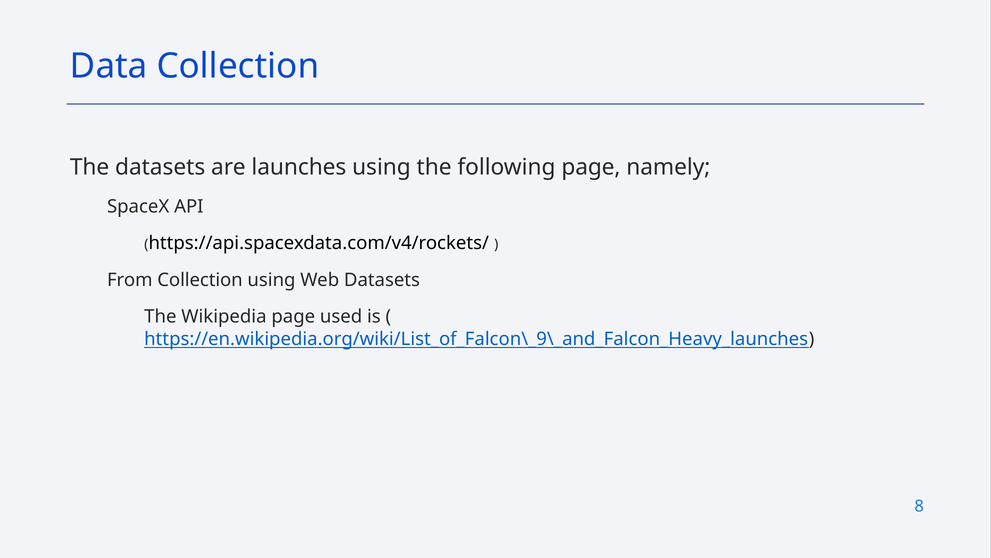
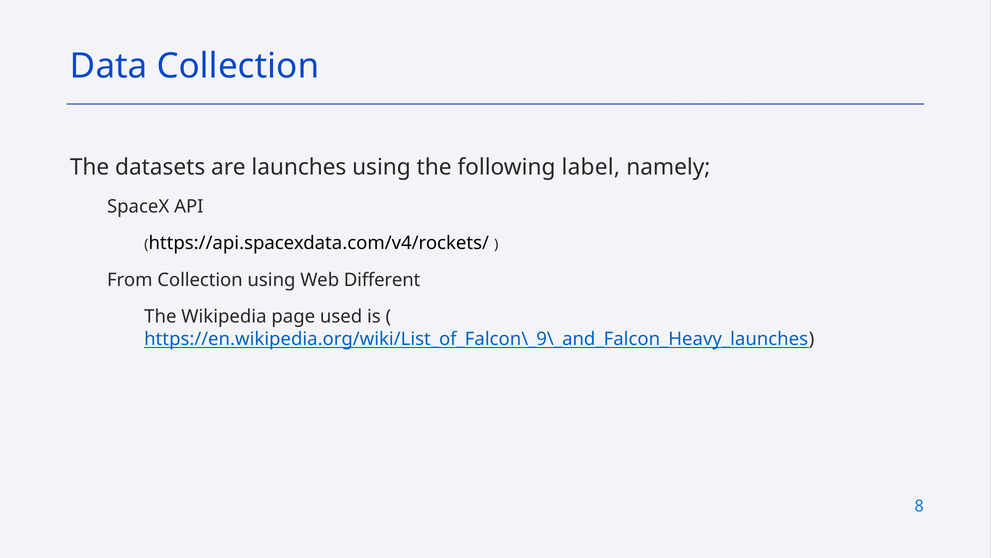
following page: page -> label
Web Datasets: Datasets -> Different
